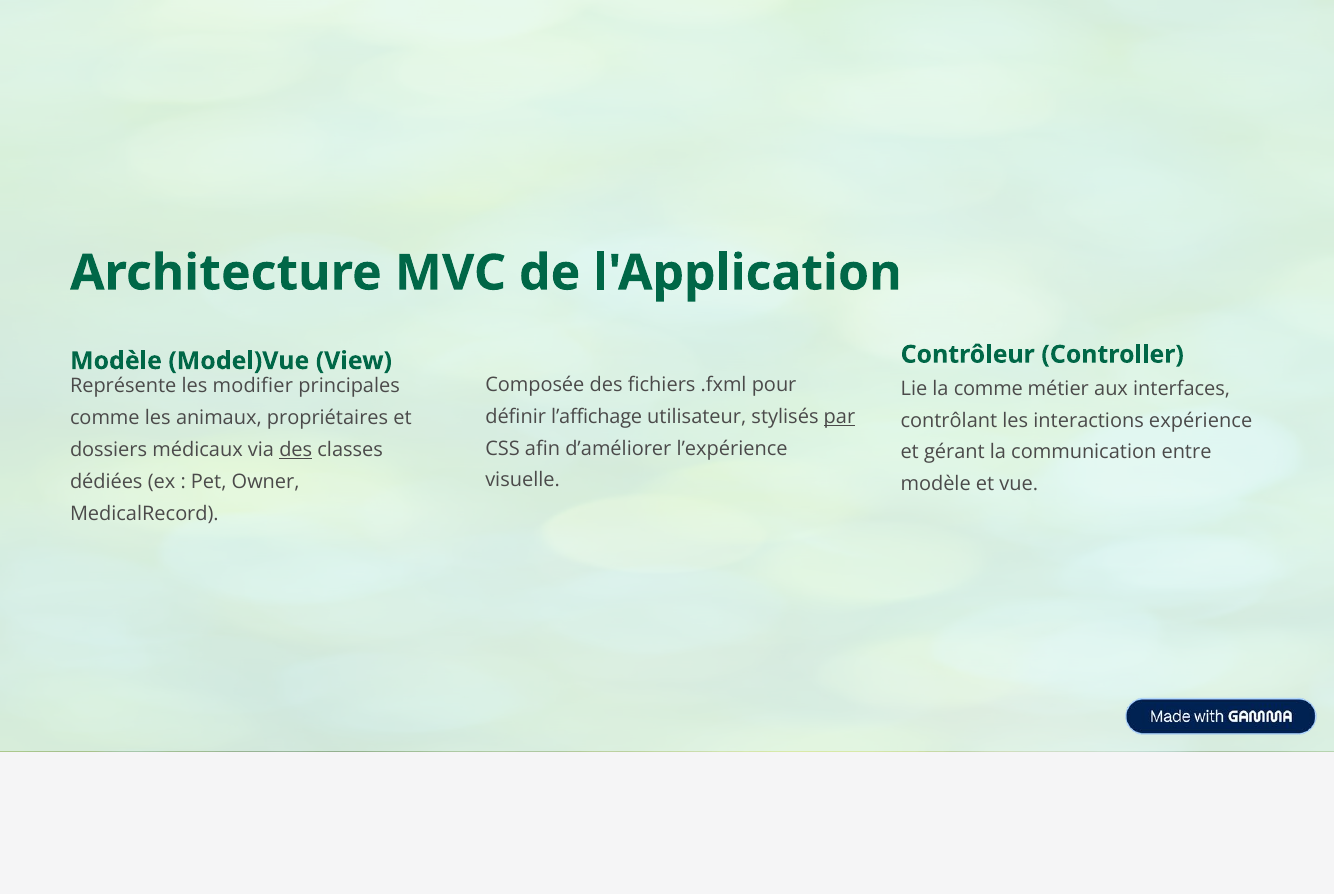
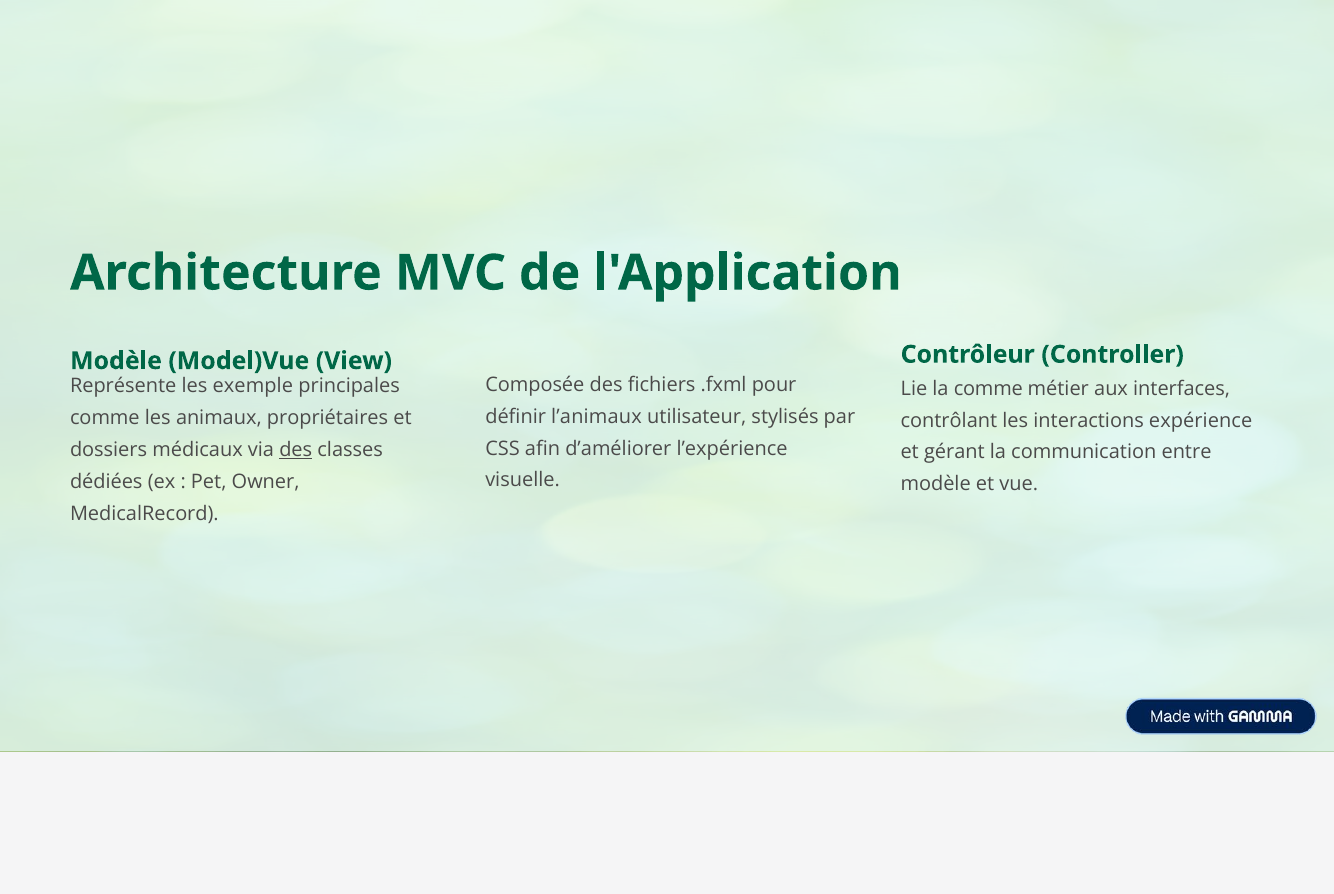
modifier: modifier -> exemple
l’affichage: l’affichage -> l’animaux
par underline: present -> none
